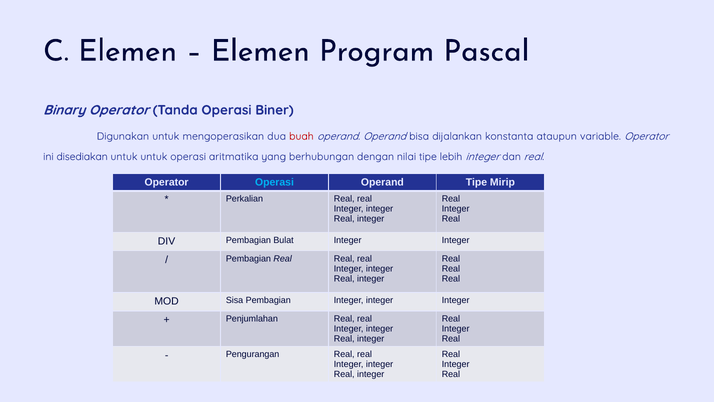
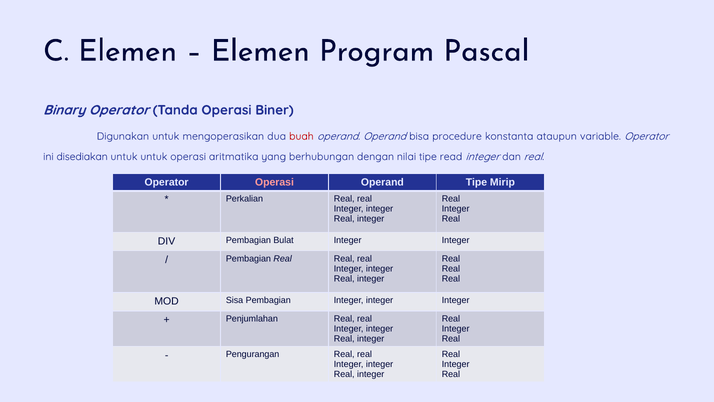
dijalankan: dijalankan -> procedure
lebih: lebih -> read
Operasi at (275, 182) colour: light blue -> pink
